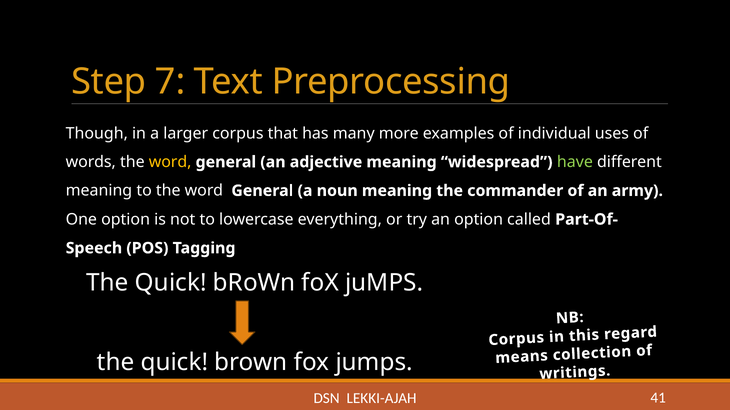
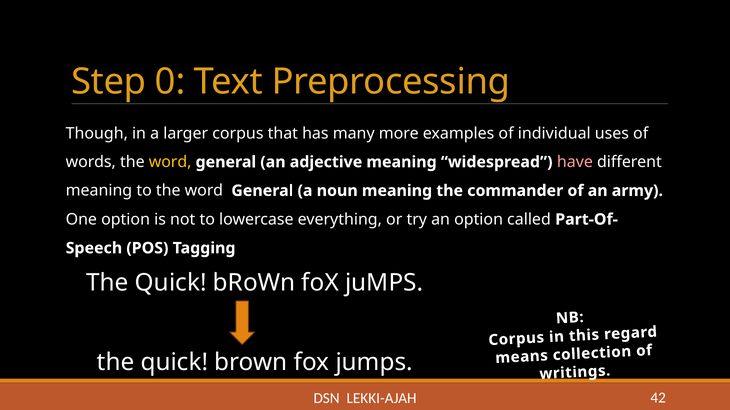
7: 7 -> 0
have colour: light green -> pink
41: 41 -> 42
